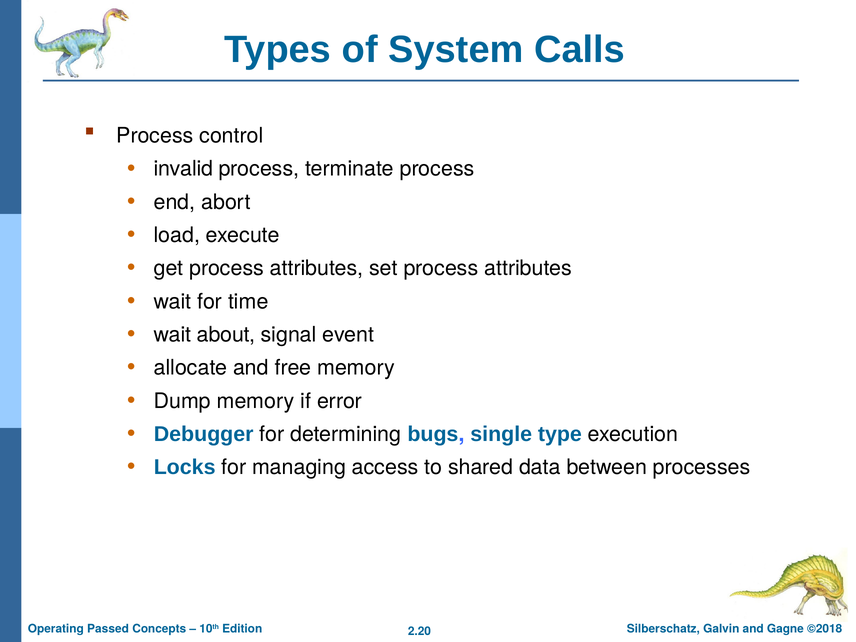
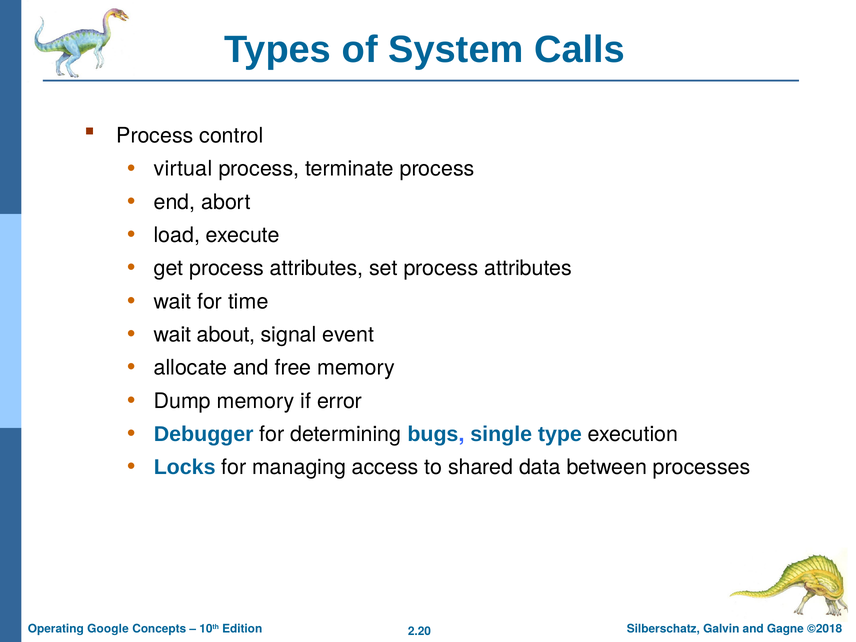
invalid: invalid -> virtual
Passed: Passed -> Google
